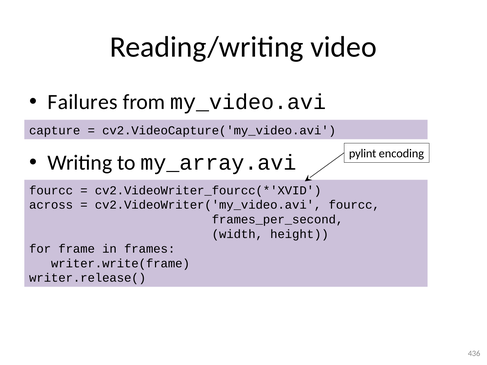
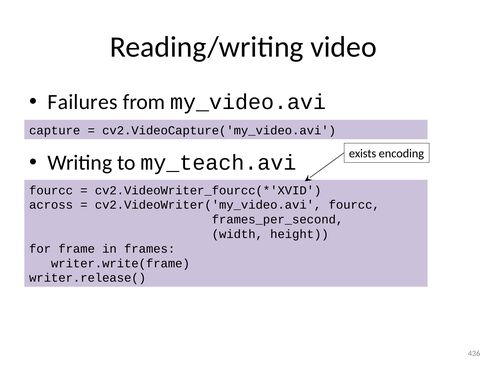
pylint: pylint -> exists
my_array.avi: my_array.avi -> my_teach.avi
